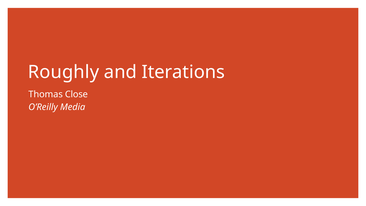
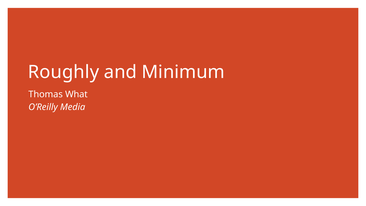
Iterations: Iterations -> Minimum
Close: Close -> What
